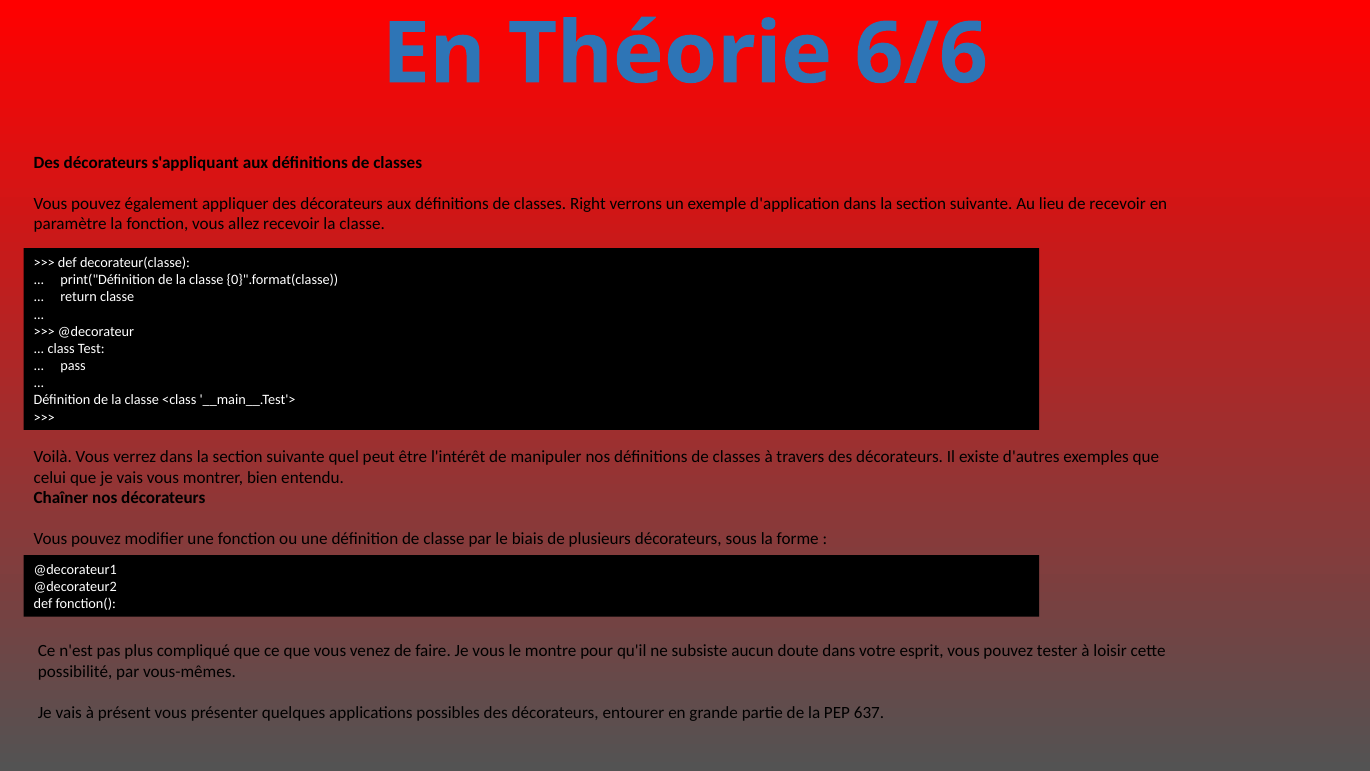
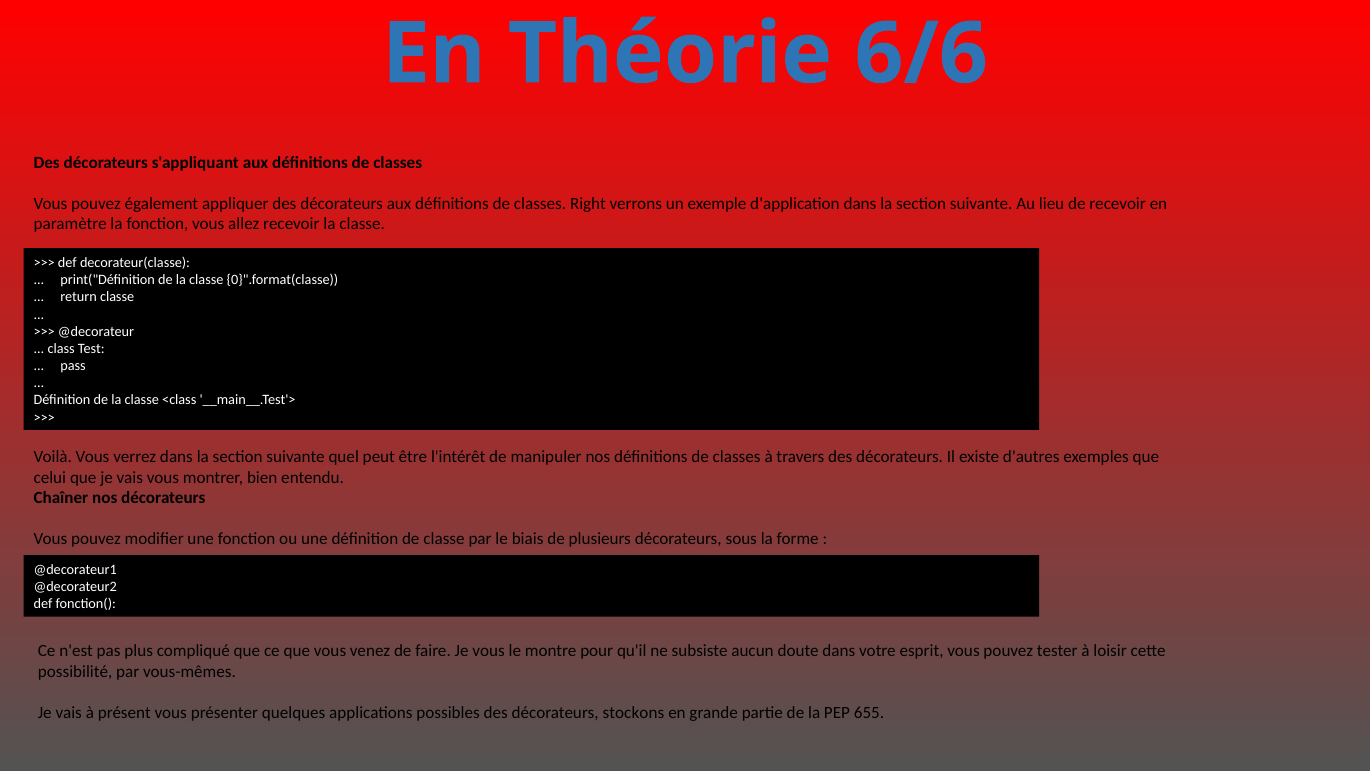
entourer: entourer -> stockons
637: 637 -> 655
